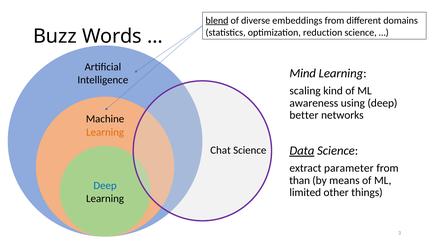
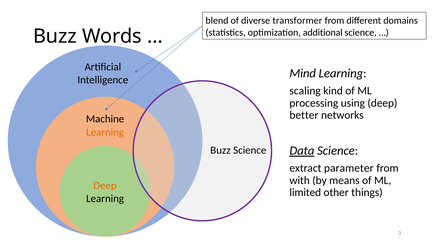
blend underline: present -> none
embeddings: embeddings -> transformer
reduction: reduction -> additional
awareness: awareness -> processing
Chat at (221, 150): Chat -> Buzz
than: than -> with
Deep at (105, 186) colour: blue -> orange
